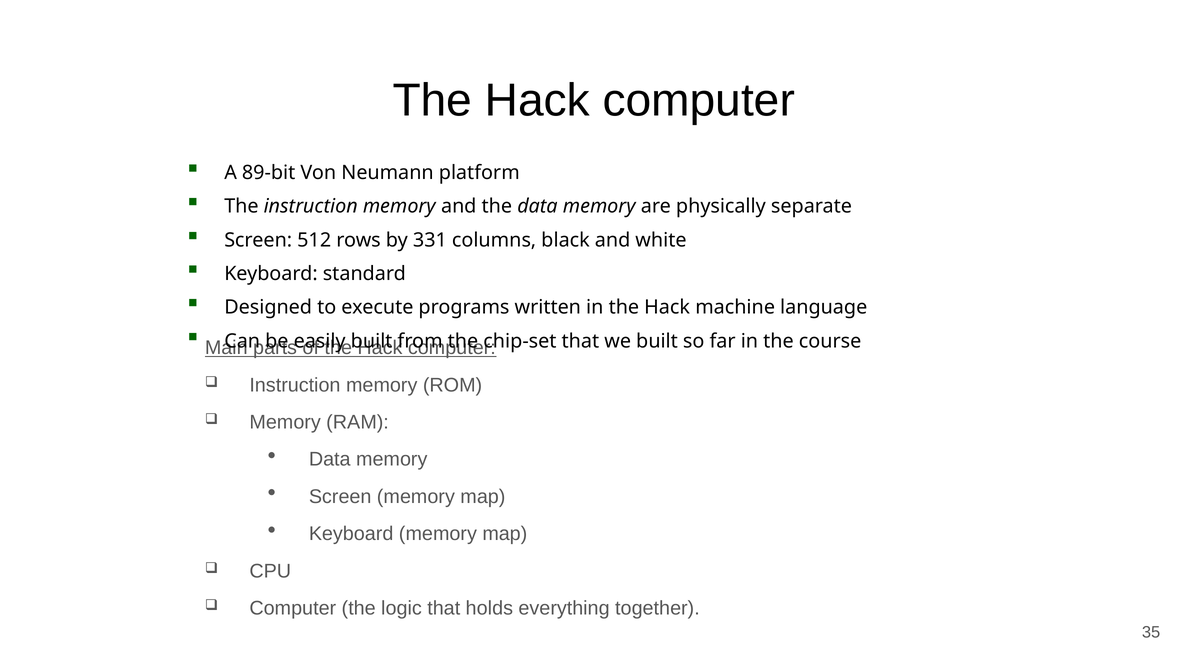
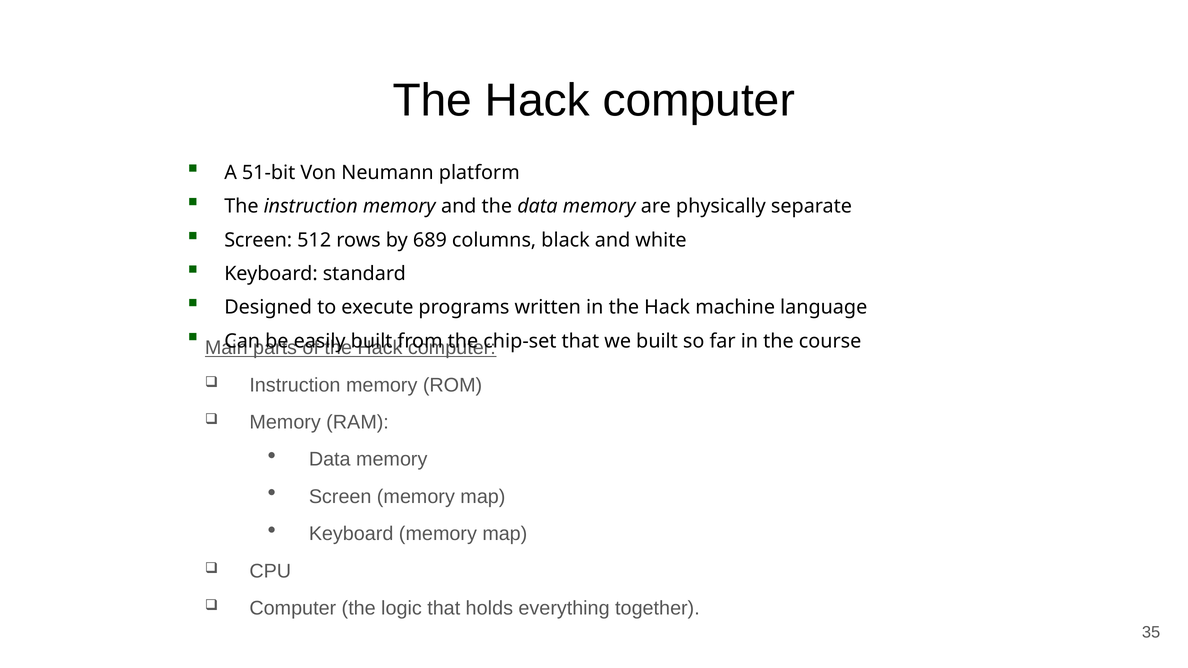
89-bit: 89-bit -> 51-bit
331: 331 -> 689
